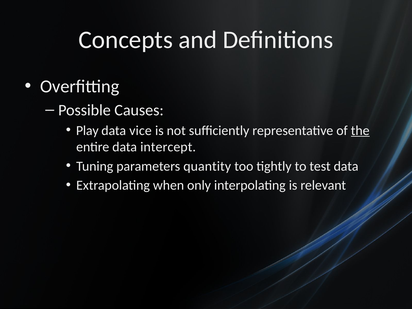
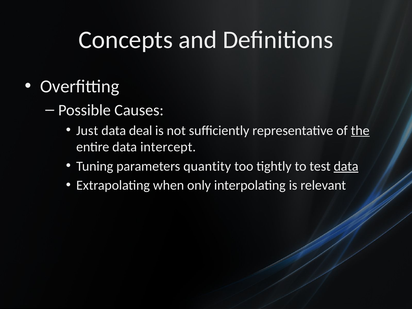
Play: Play -> Just
vice: vice -> deal
data at (346, 166) underline: none -> present
